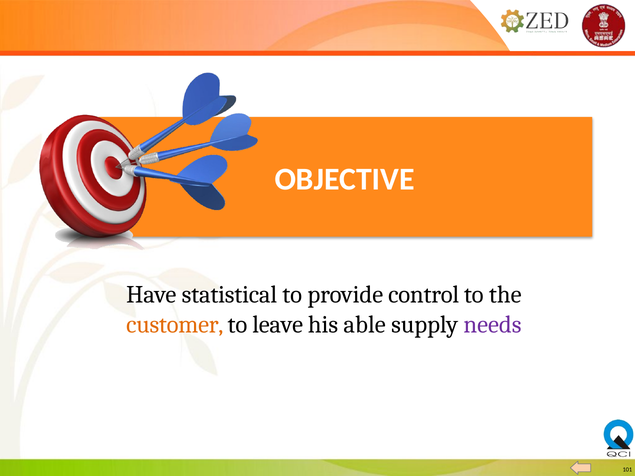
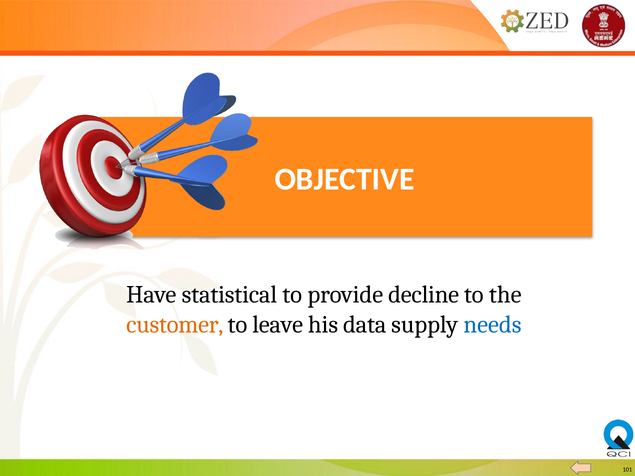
control: control -> decline
able: able -> data
needs colour: purple -> blue
